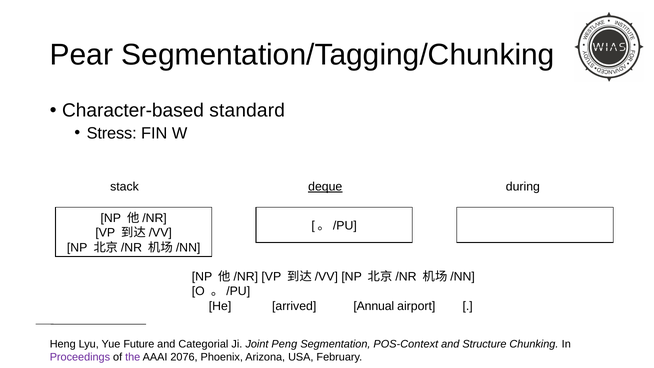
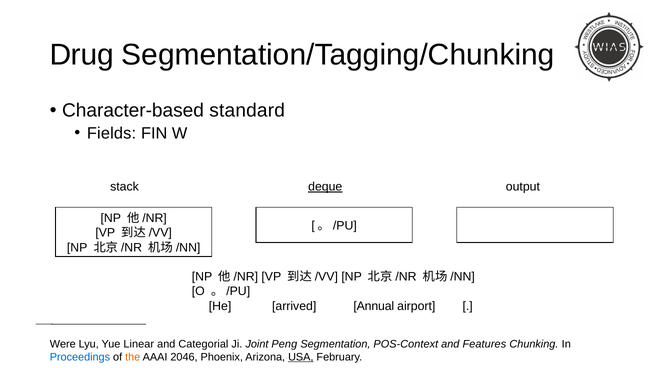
Pear: Pear -> Drug
Stress: Stress -> Fields
during: during -> output
Heng: Heng -> Were
Future: Future -> Linear
Structure: Structure -> Features
Proceedings colour: purple -> blue
the colour: purple -> orange
2076: 2076 -> 2046
USA underline: none -> present
